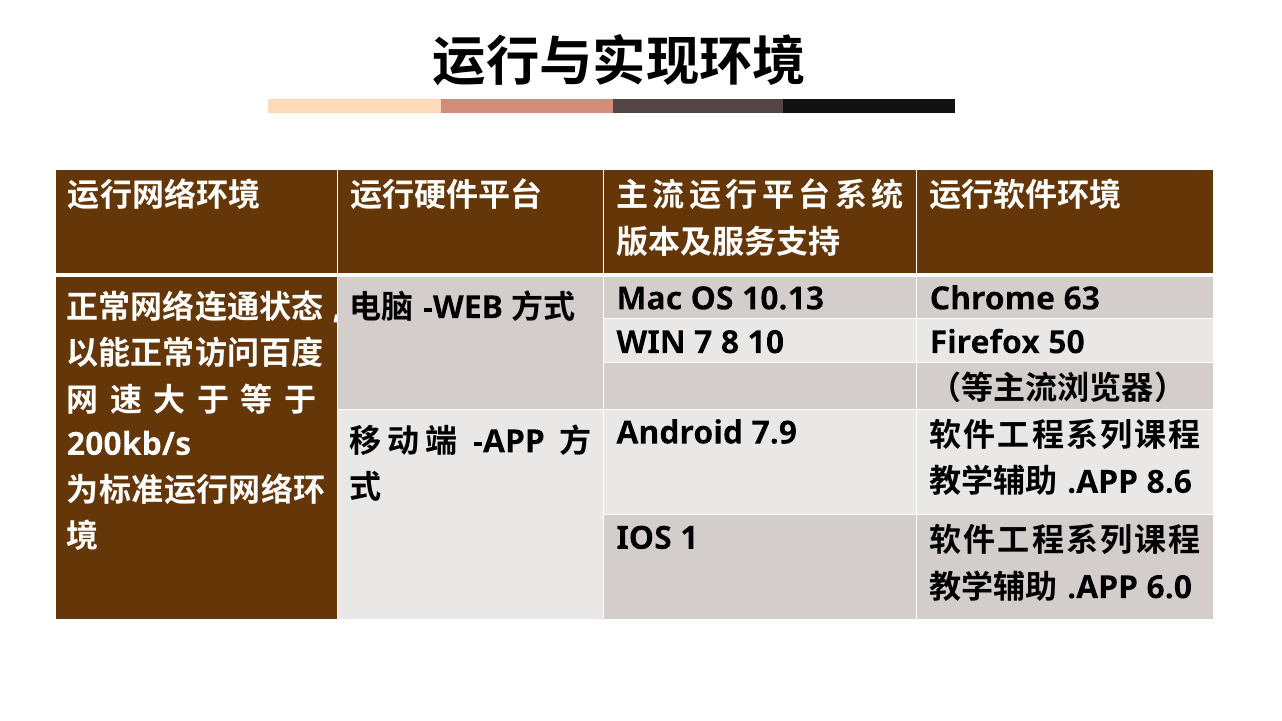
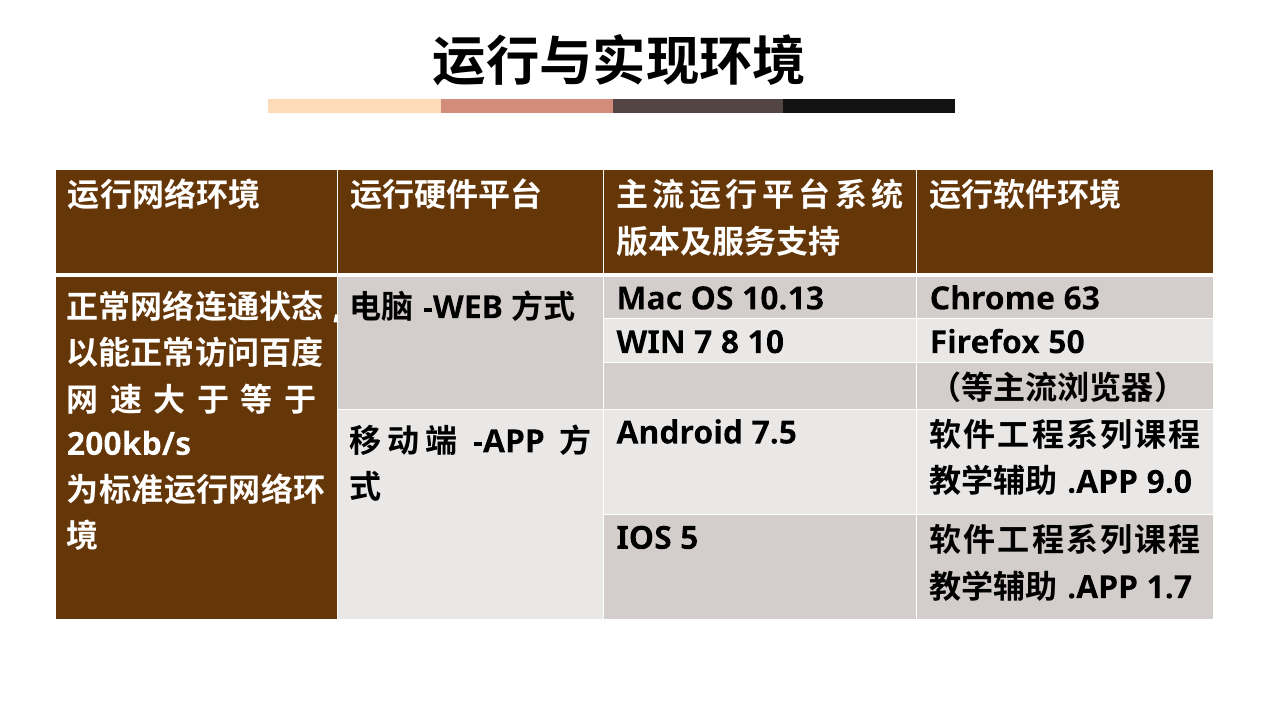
7.9: 7.9 -> 7.5
8.6: 8.6 -> 9.0
1: 1 -> 5
6.0: 6.0 -> 1.7
